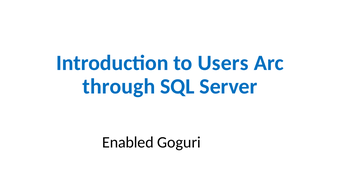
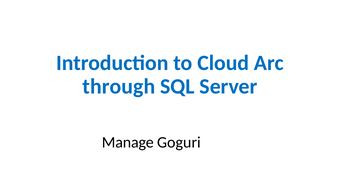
Users: Users -> Cloud
Enabled: Enabled -> Manage
